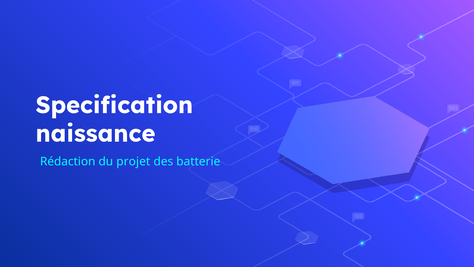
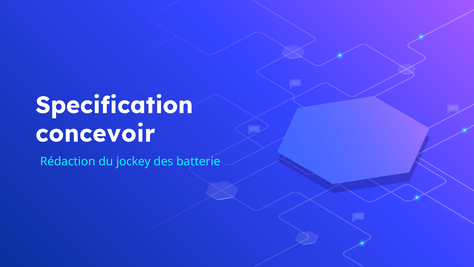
naissance: naissance -> concevoir
projet: projet -> jockey
